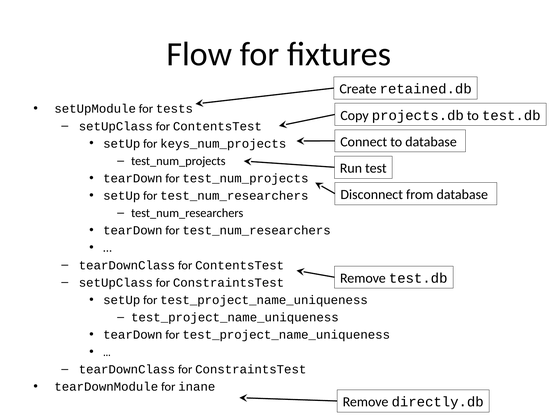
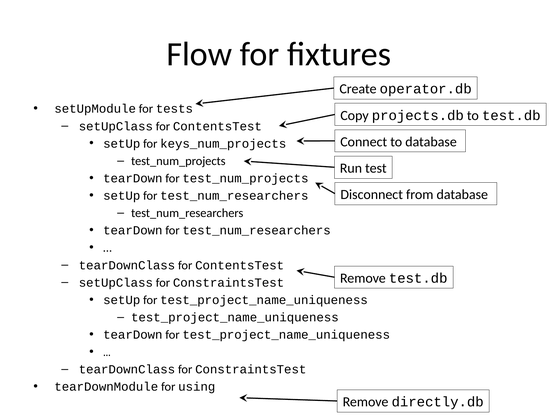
retained.db: retained.db -> operator.db
inane: inane -> using
